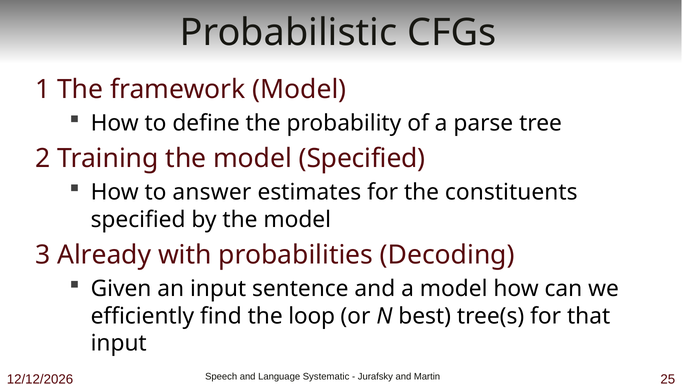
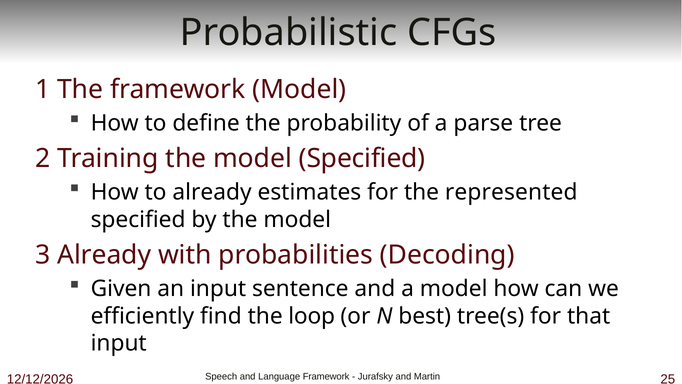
to answer: answer -> already
constituents: constituents -> represented
Language Systematic: Systematic -> Framework
